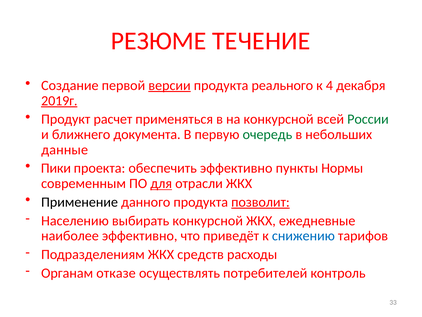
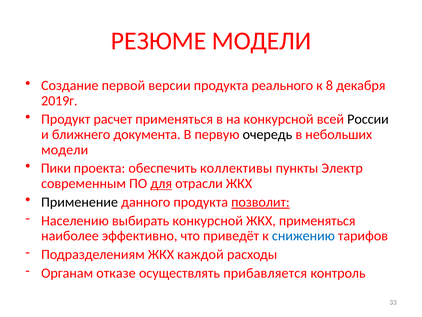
РЕЗЮМЕ ТЕЧЕНИЕ: ТЕЧЕНИЕ -> МОДЕЛИ
версии underline: present -> none
4: 4 -> 8
2019г underline: present -> none
России colour: green -> black
очередь colour: green -> black
данные at (65, 150): данные -> модели
обеспечить эффективно: эффективно -> коллективы
Нормы: Нормы -> Электр
ЖКХ ежедневные: ежедневные -> применяться
средств: средств -> каждой
потребителей: потребителей -> прибавляется
